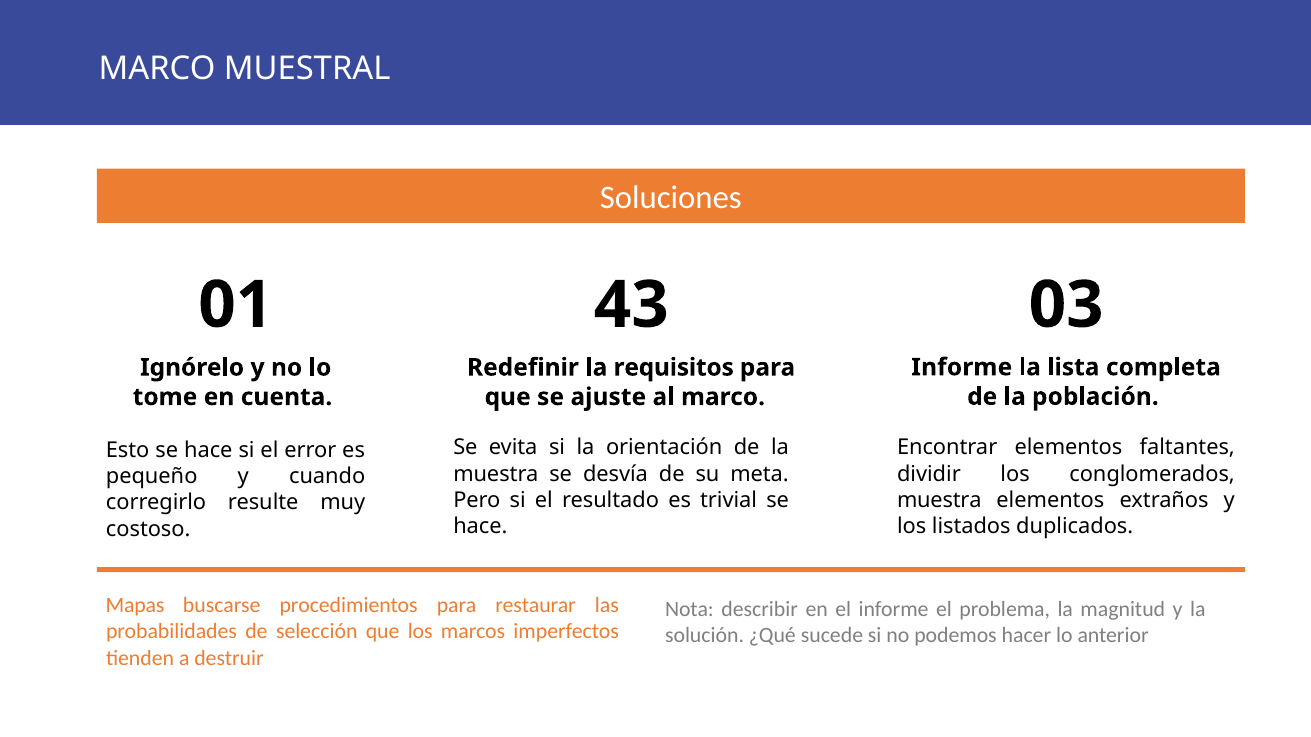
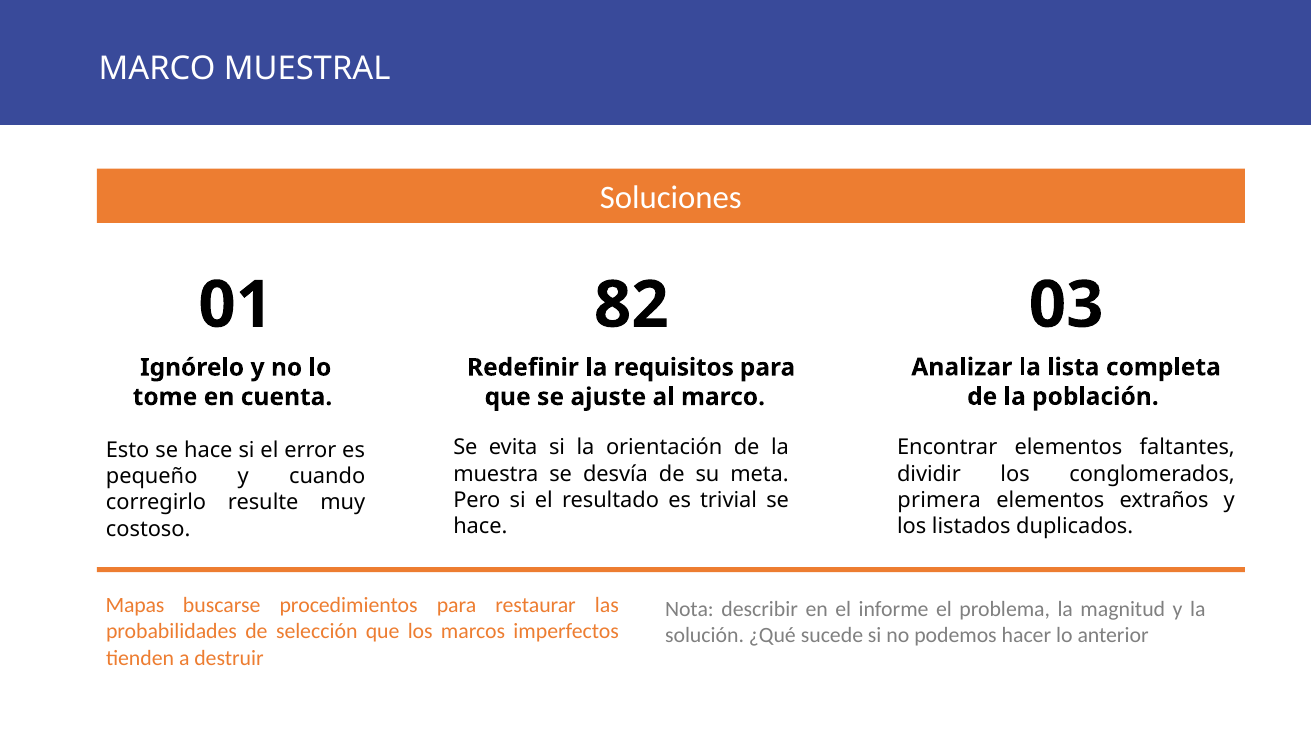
43: 43 -> 82
Informe at (962, 367): Informe -> Analizar
muestra at (939, 500): muestra -> primera
